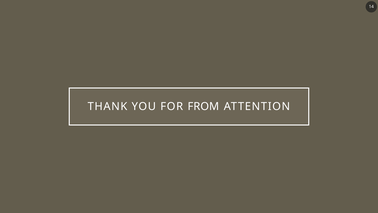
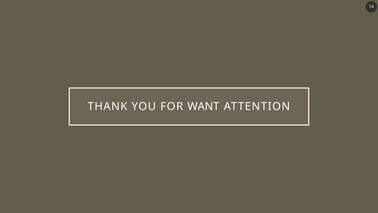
FROM: FROM -> WANT
